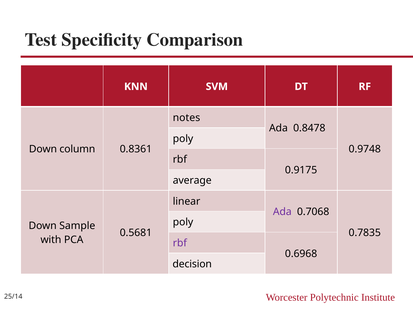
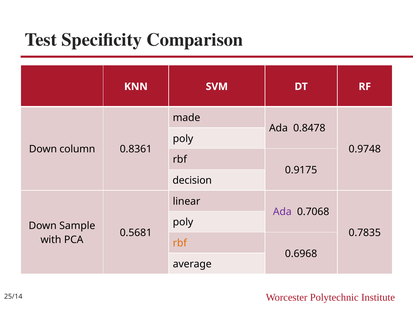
notes: notes -> made
average: average -> decision
rbf at (180, 244) colour: purple -> orange
decision: decision -> average
